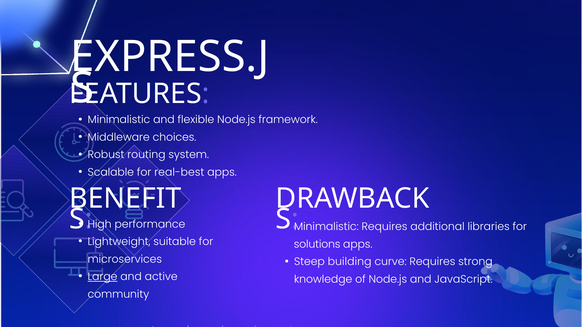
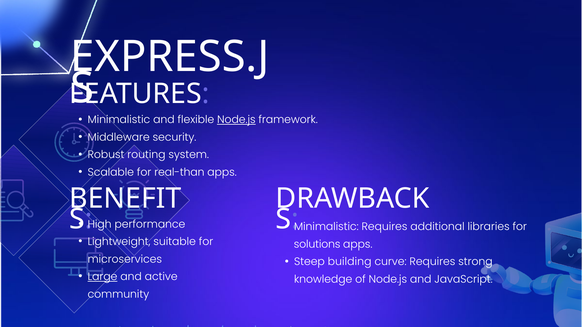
Node.js at (236, 120) underline: none -> present
choices: choices -> security
real-best: real-best -> real-than
